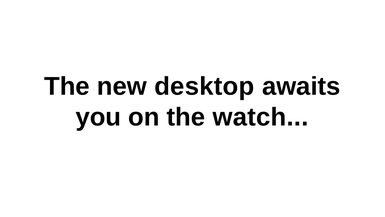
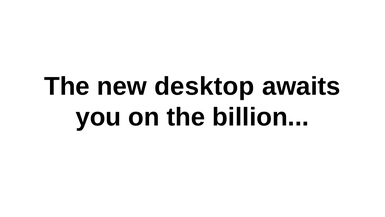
watch: watch -> billion
